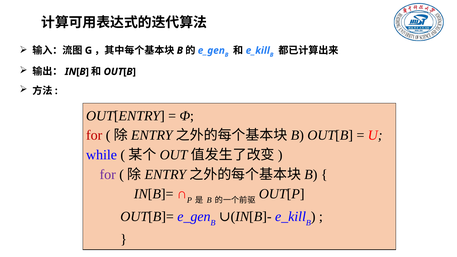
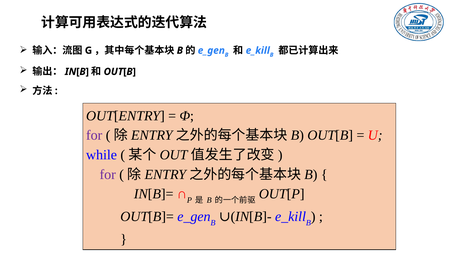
for at (94, 135) colour: red -> purple
